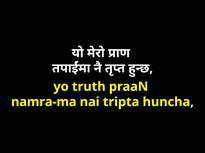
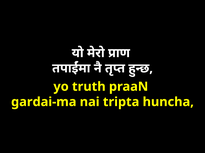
namra-ma: namra-ma -> gardai-ma
